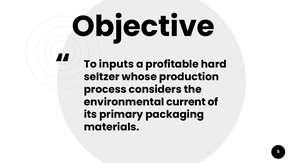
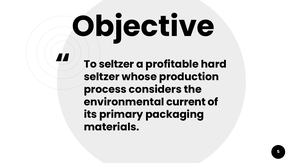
To inputs: inputs -> seltzer
